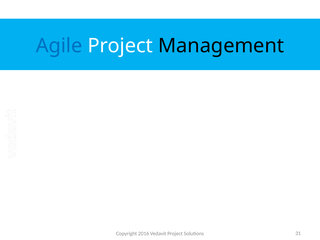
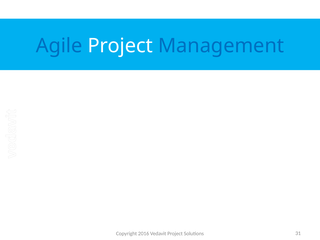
Management colour: black -> blue
